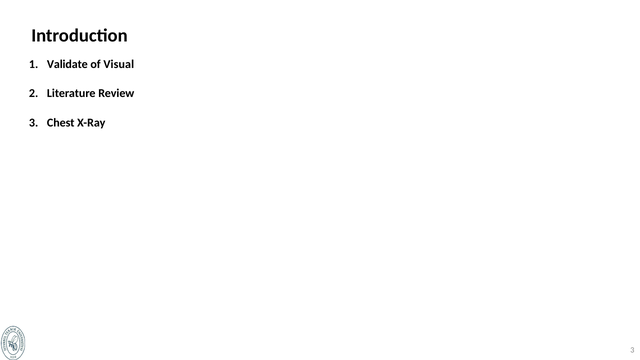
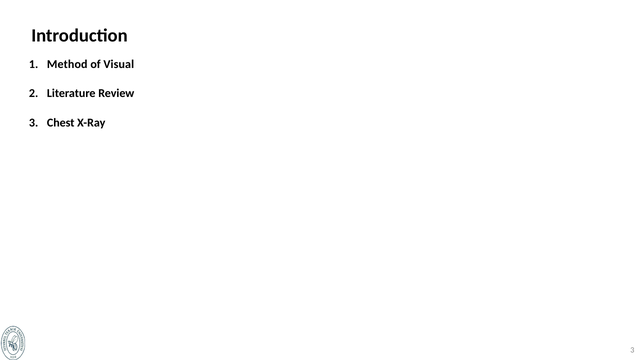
Validate: Validate -> Method
